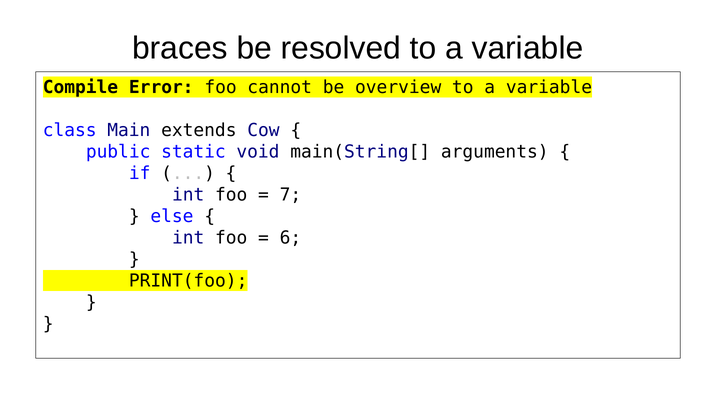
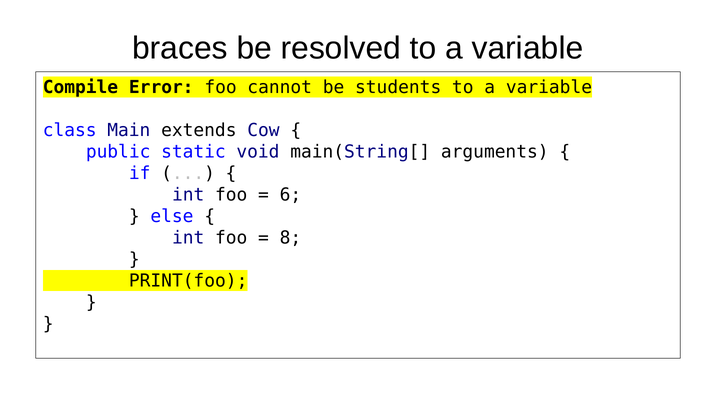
overview: overview -> students
7: 7 -> 6
6: 6 -> 8
